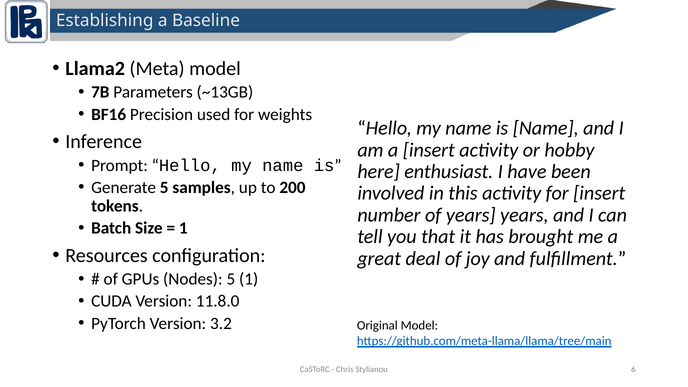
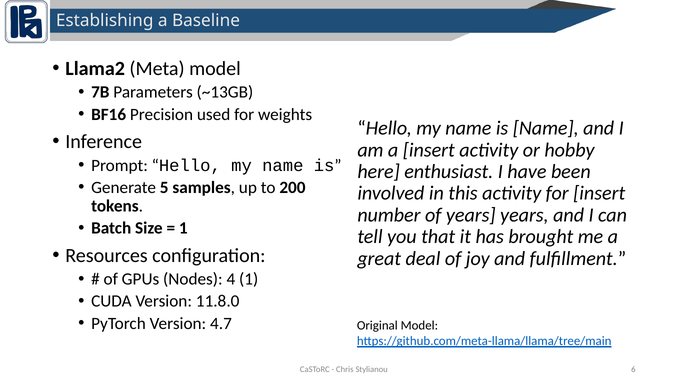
Nodes 5: 5 -> 4
3.2: 3.2 -> 4.7
